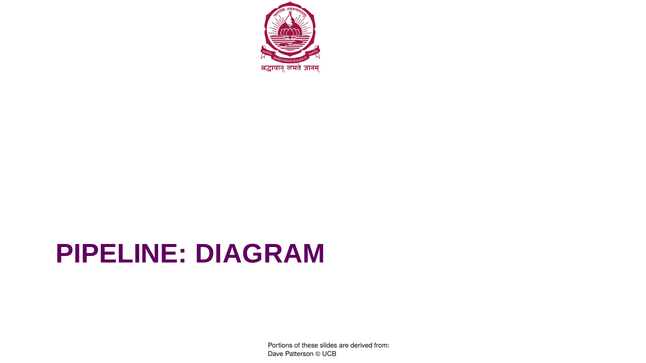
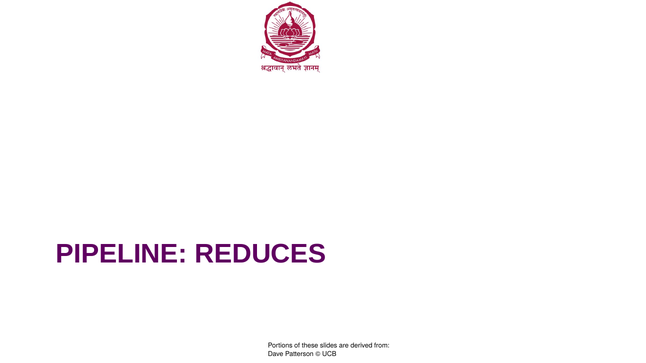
DIAGRAM: DIAGRAM -> REDUCES
